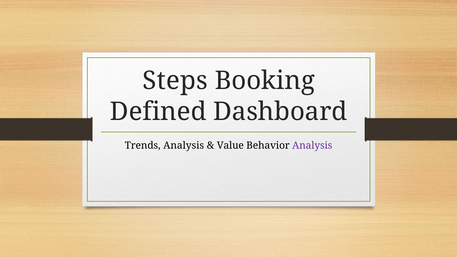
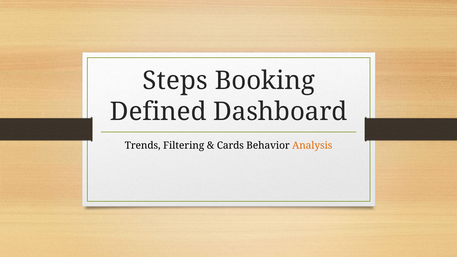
Trends Analysis: Analysis -> Filtering
Value: Value -> Cards
Analysis at (312, 146) colour: purple -> orange
